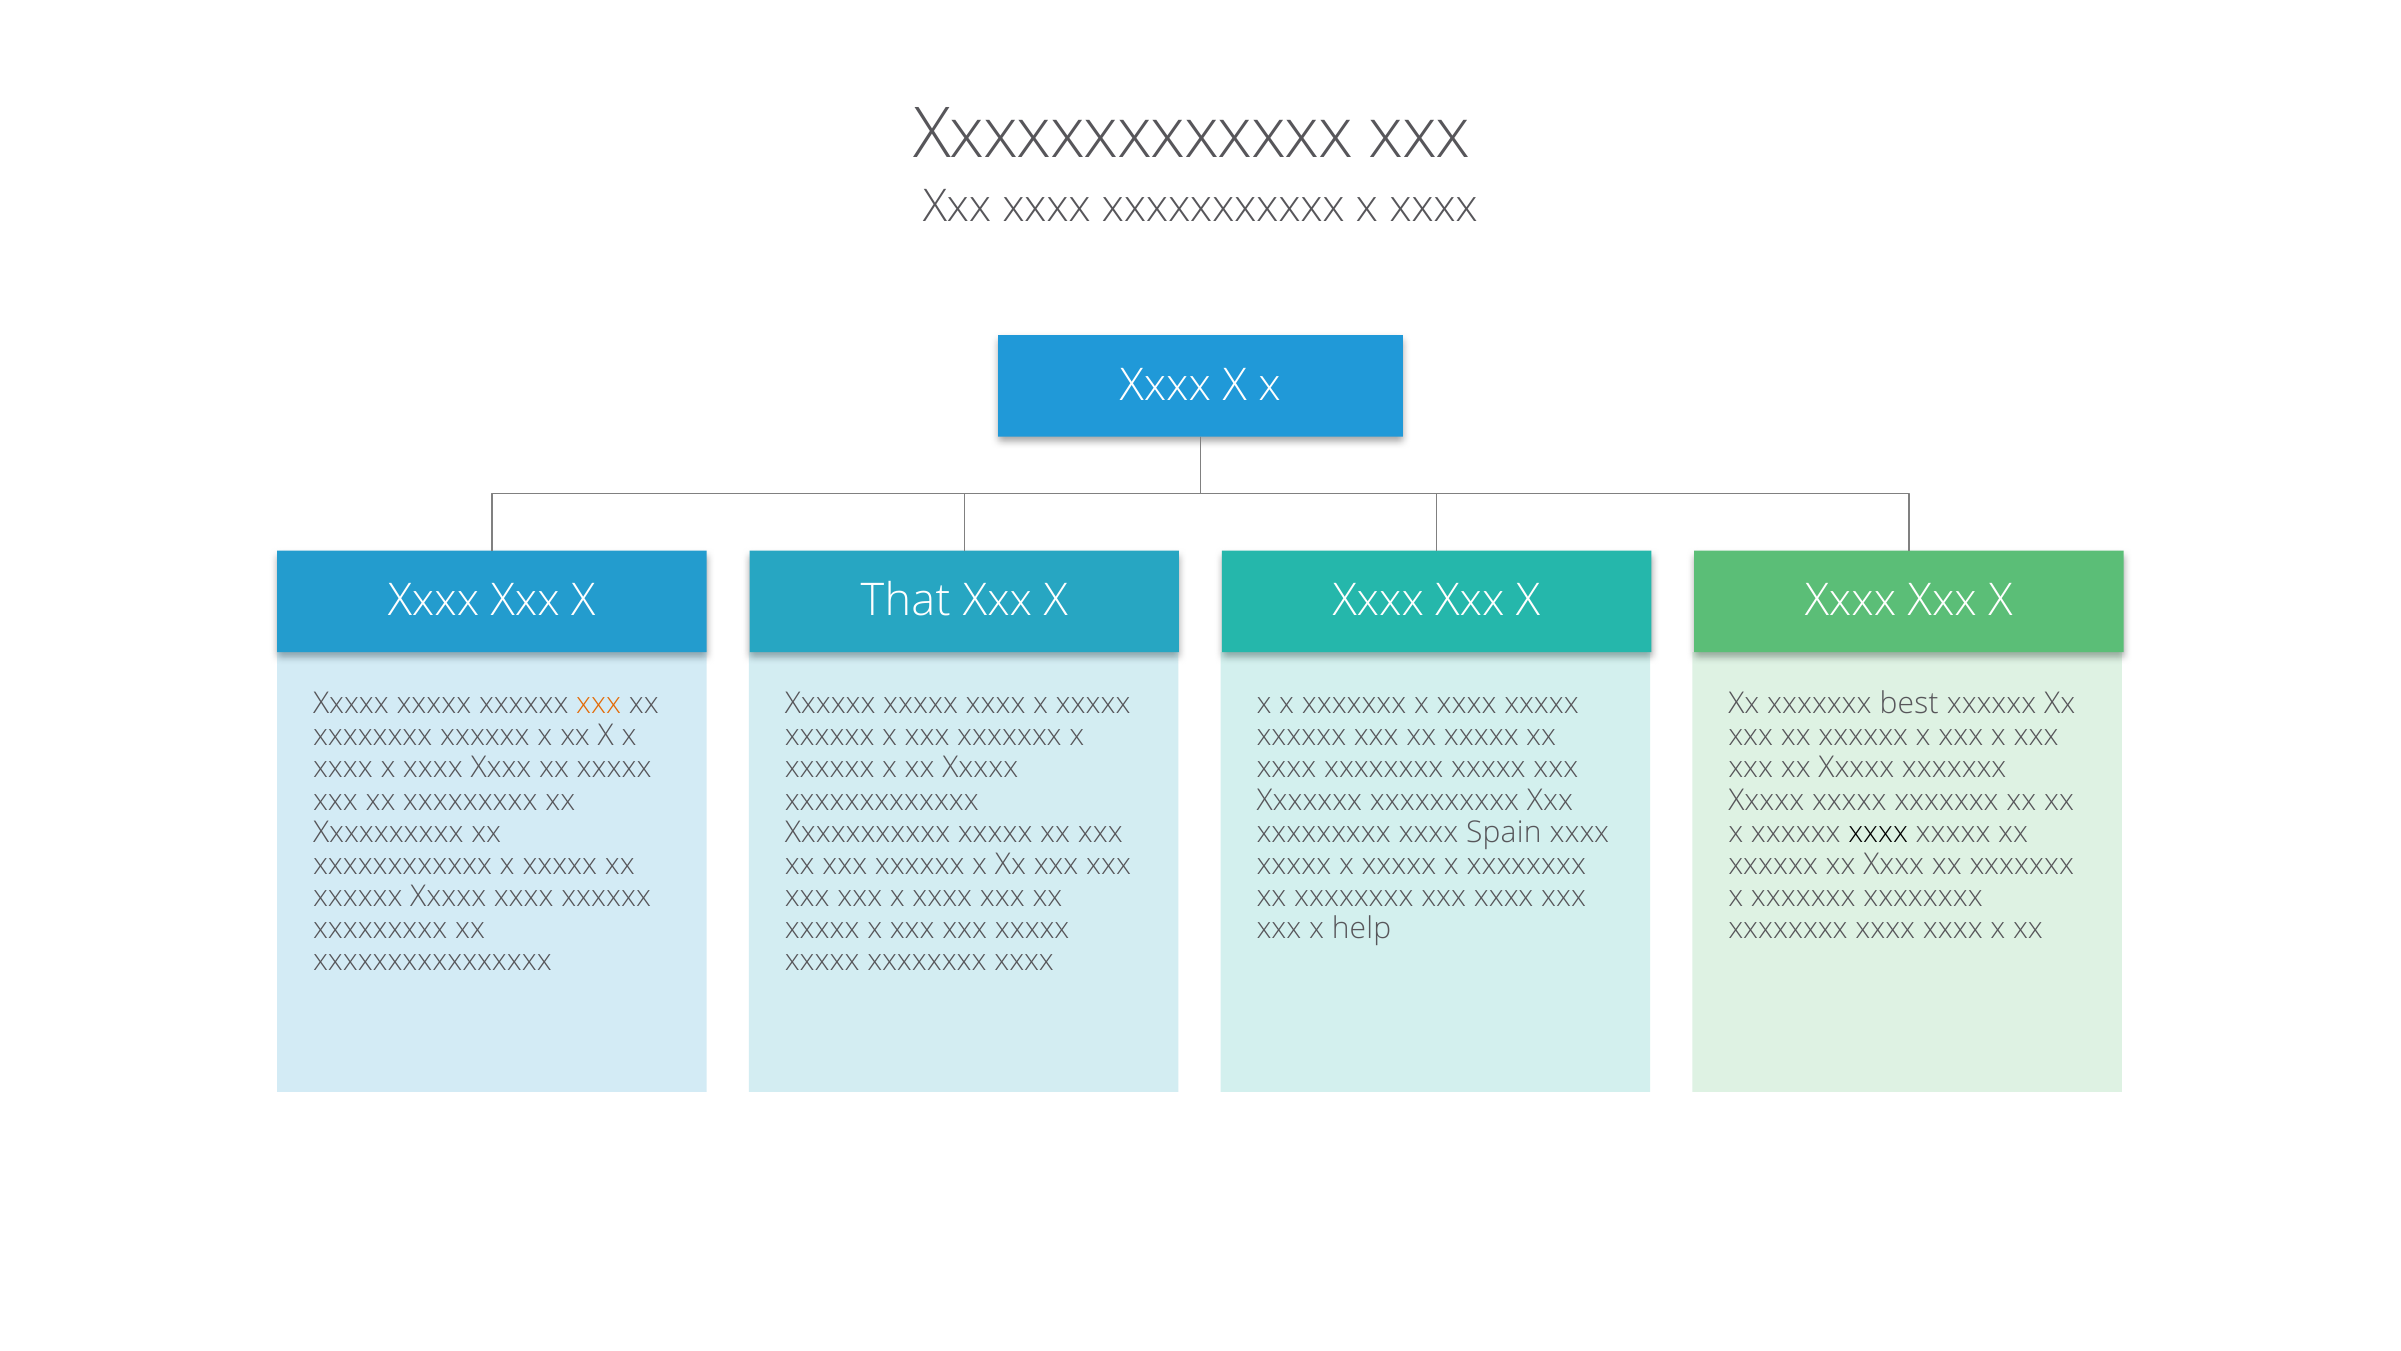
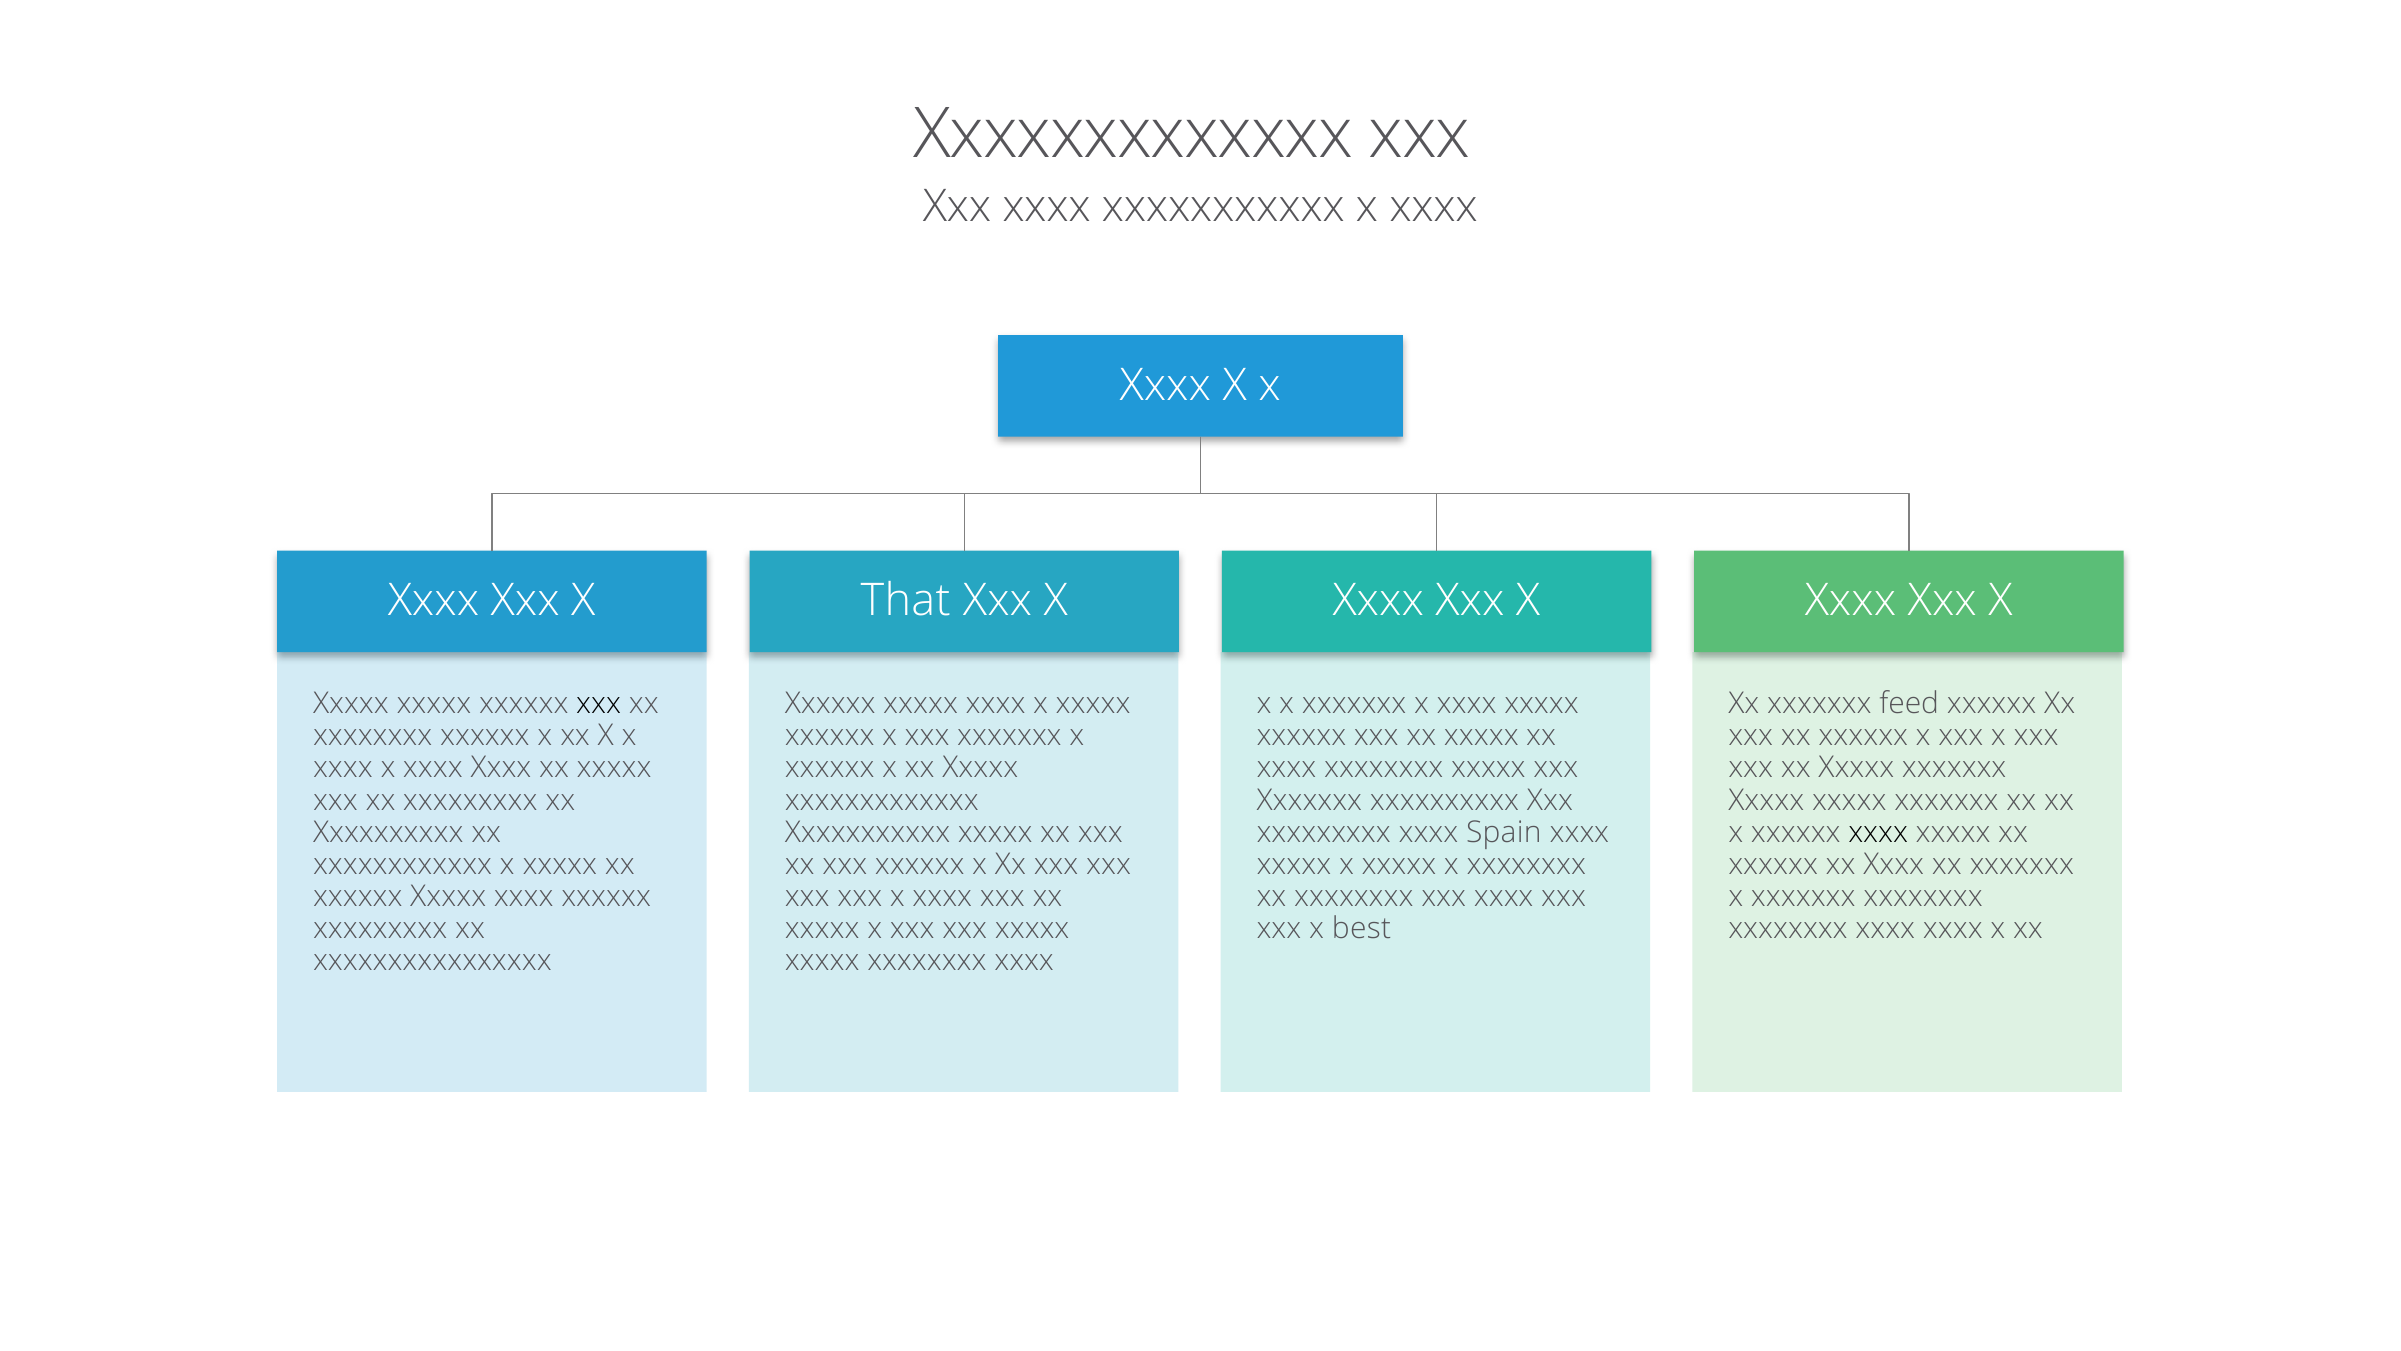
xxx at (599, 704) colour: orange -> black
best: best -> feed
help: help -> best
